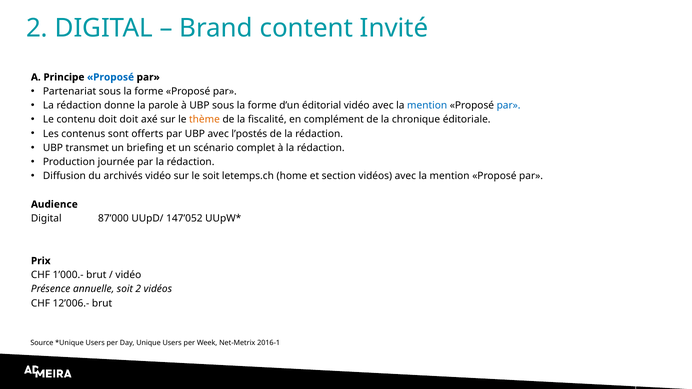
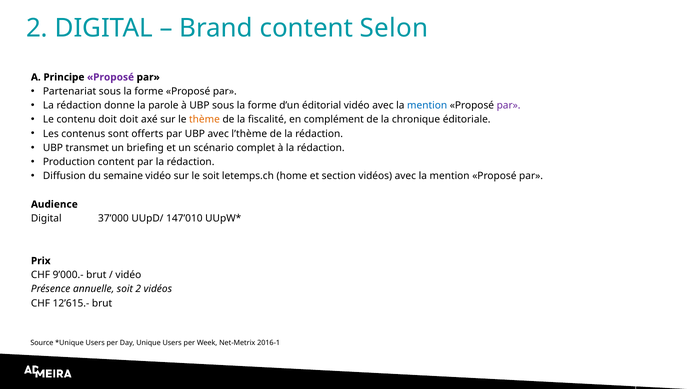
Invité: Invité -> Selon
Proposé at (111, 77) colour: blue -> purple
par at (509, 105) colour: blue -> purple
l’postés: l’postés -> l’thème
Production journée: journée -> content
archivés: archivés -> semaine
87’000: 87’000 -> 37’000
147’052: 147’052 -> 147’010
1’000.-: 1’000.- -> 9’000.-
12’006.-: 12’006.- -> 12’615.-
